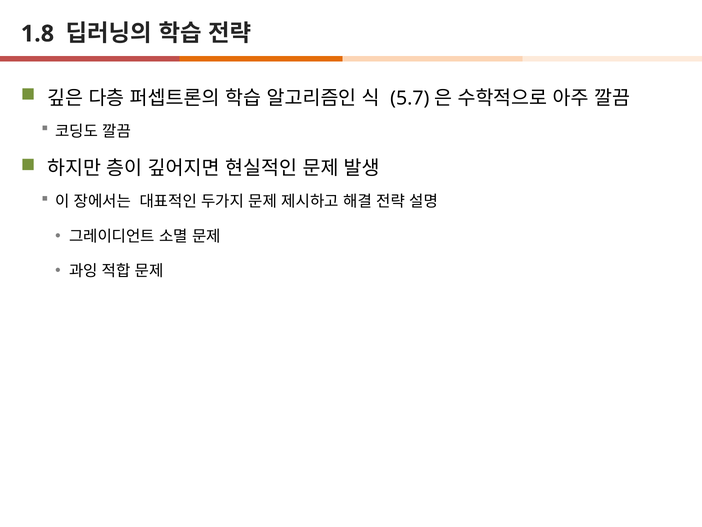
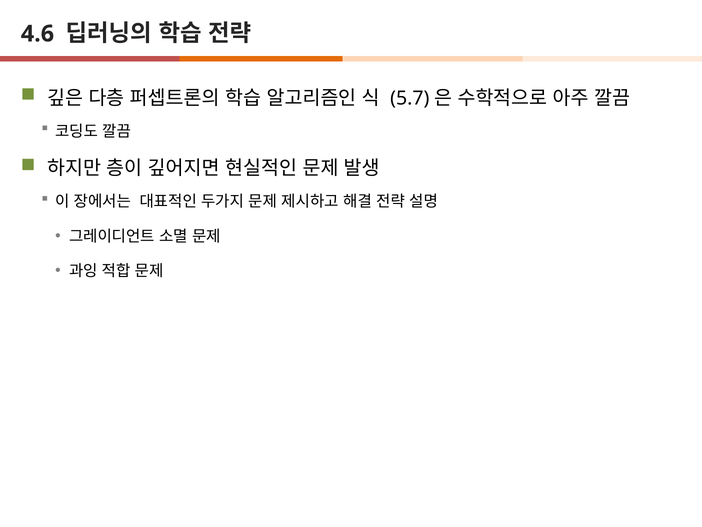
1.8: 1.8 -> 4.6
